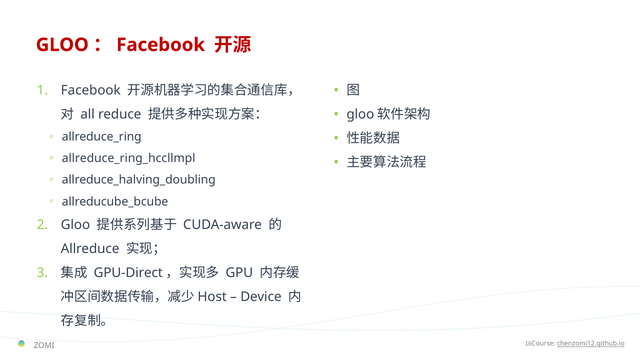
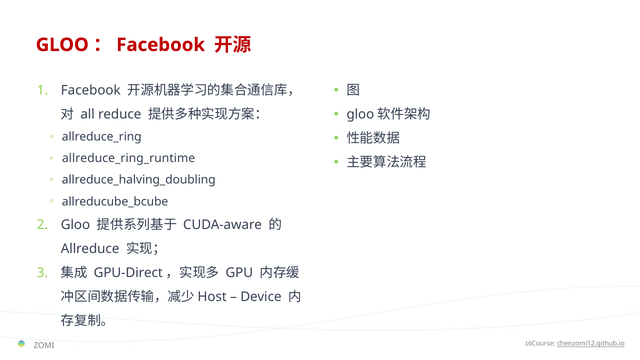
allreduce_ring_hccllmpl: allreduce_ring_hccllmpl -> allreduce_ring_runtime
